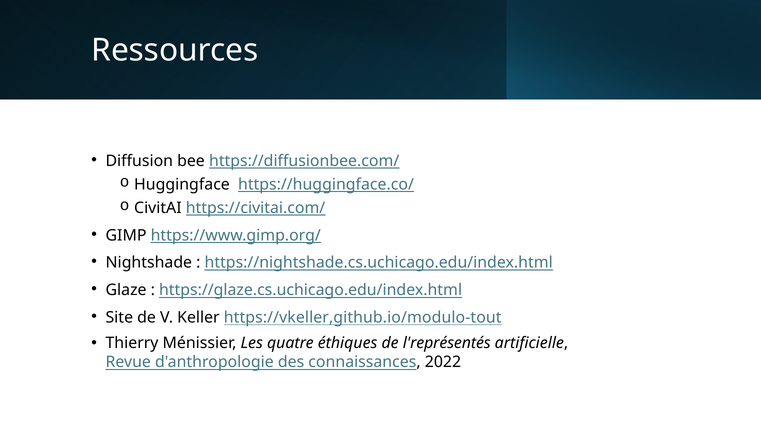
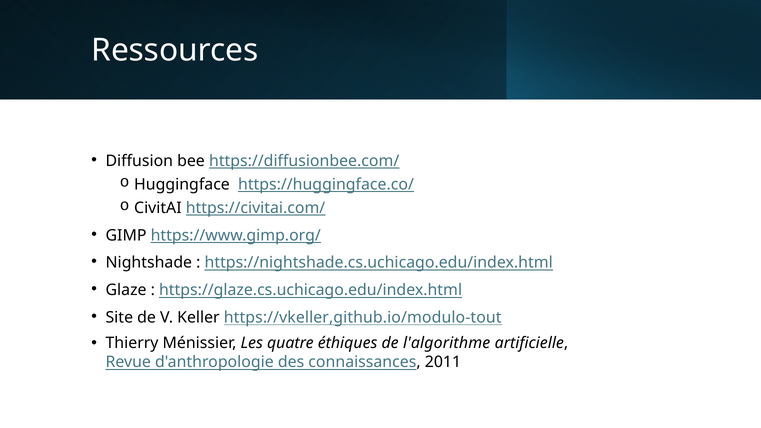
l'représentés: l'représentés -> l'algorithme
2022: 2022 -> 2011
